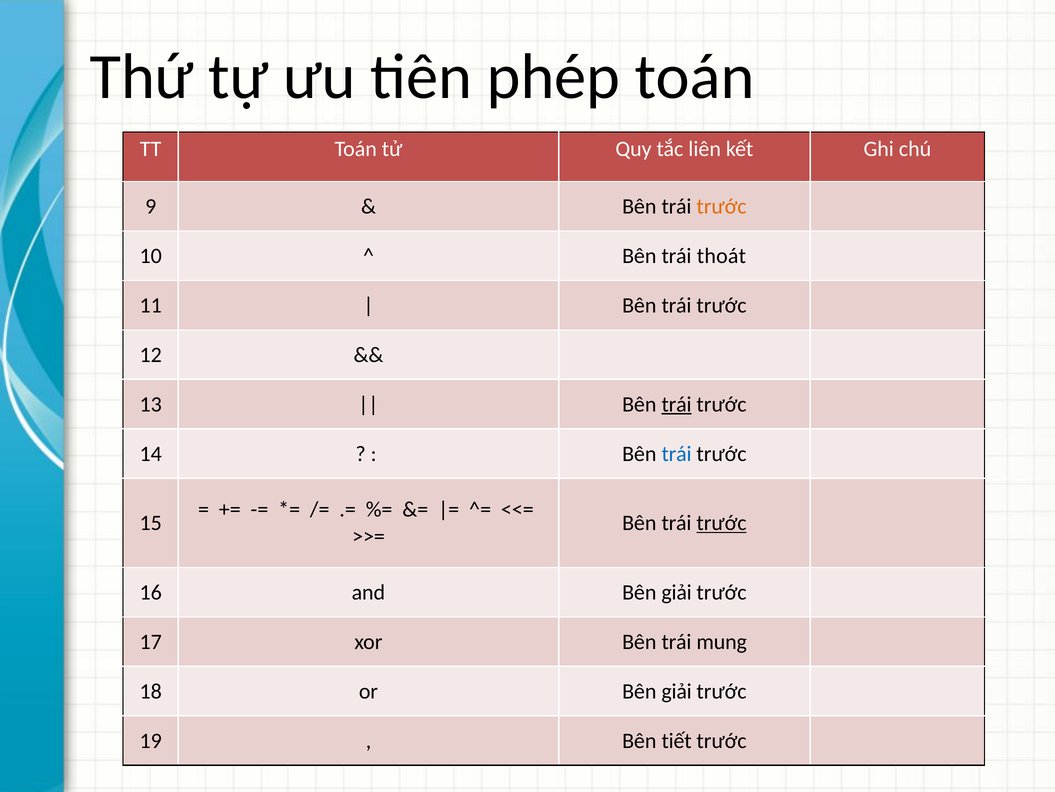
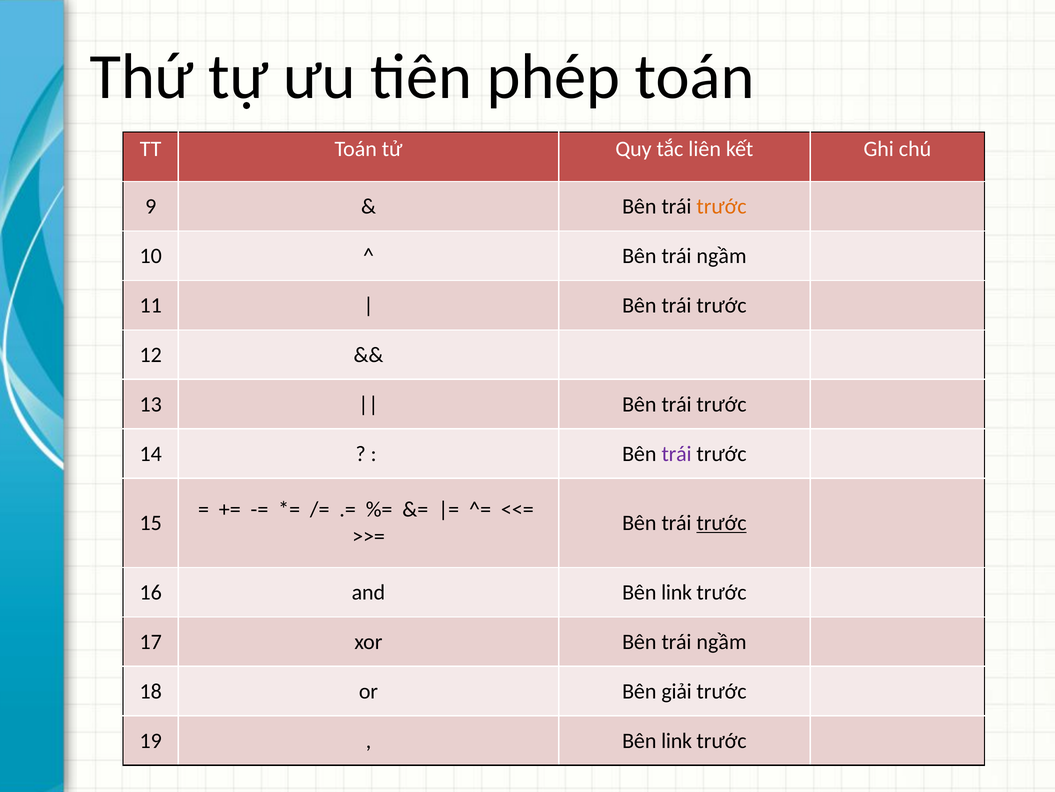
thoát at (721, 256): thoát -> ngầm
trái at (677, 404) underline: present -> none
trái at (677, 453) colour: blue -> purple
and Bên giải: giải -> link
xor Bên trái mung: mung -> ngầm
tiết at (677, 740): tiết -> link
